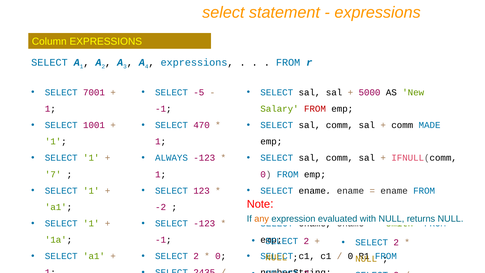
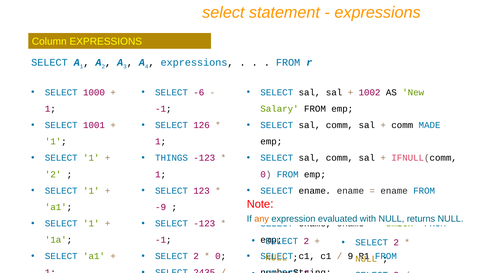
7001: 7001 -> 1000
5000: 5000 -> 1002
-5: -5 -> -6
FROM at (315, 109) colour: red -> black
470: 470 -> 126
ALWAYS: ALWAYS -> THINGS
7 at (53, 174): 7 -> 2
-2: -2 -> -9
0 at (350, 256): 0 -> 9
